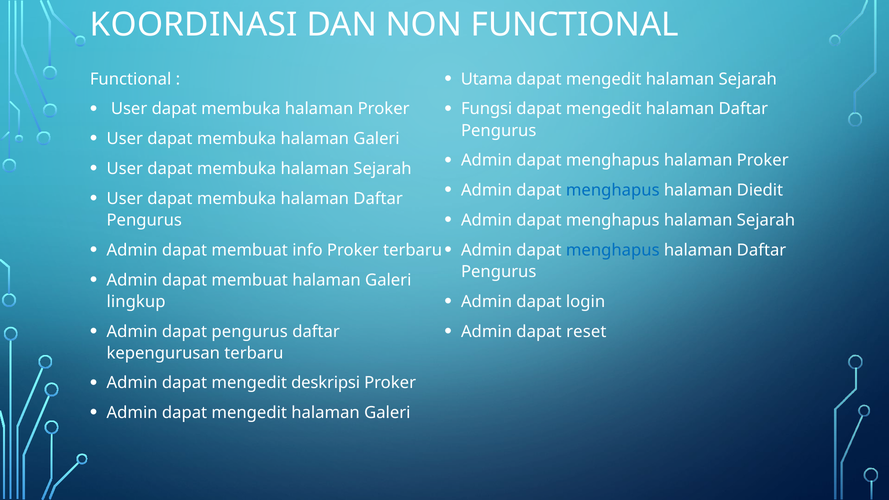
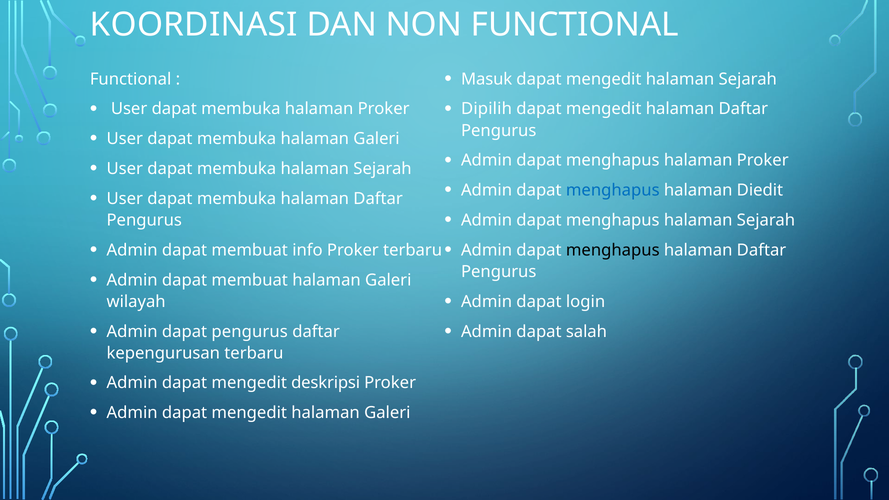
Utama: Utama -> Masuk
Fungsi: Fungsi -> Dipilih
menghapus at (613, 250) colour: blue -> black
lingkup: lingkup -> wilayah
reset: reset -> salah
